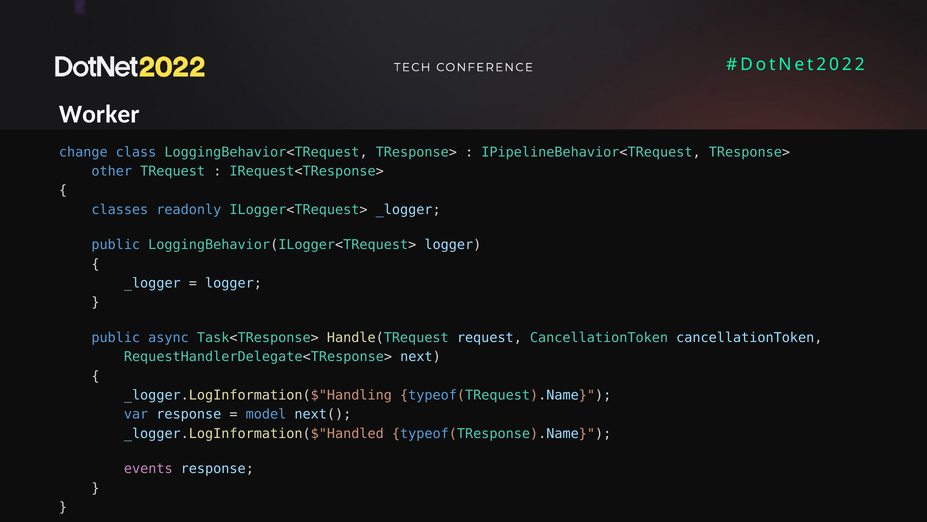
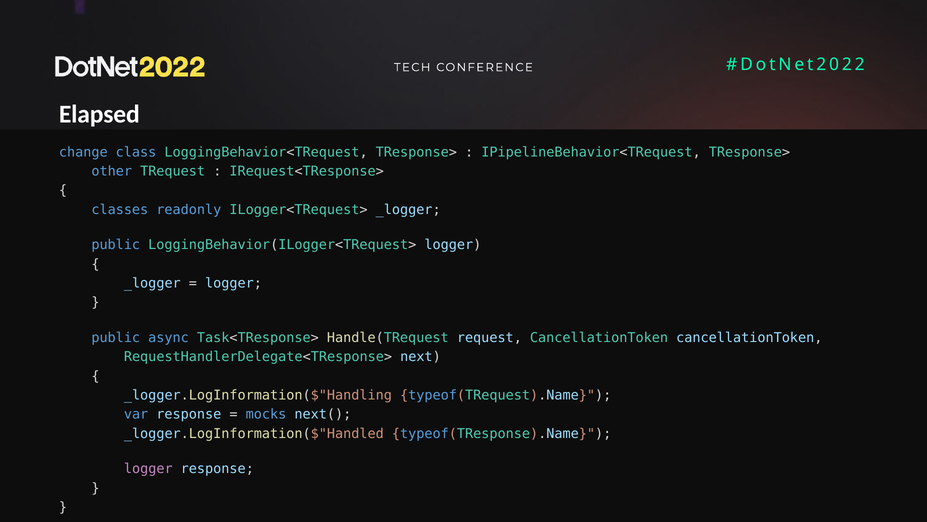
Worker: Worker -> Elapsed
model: model -> mocks
events at (148, 469): events -> logger
